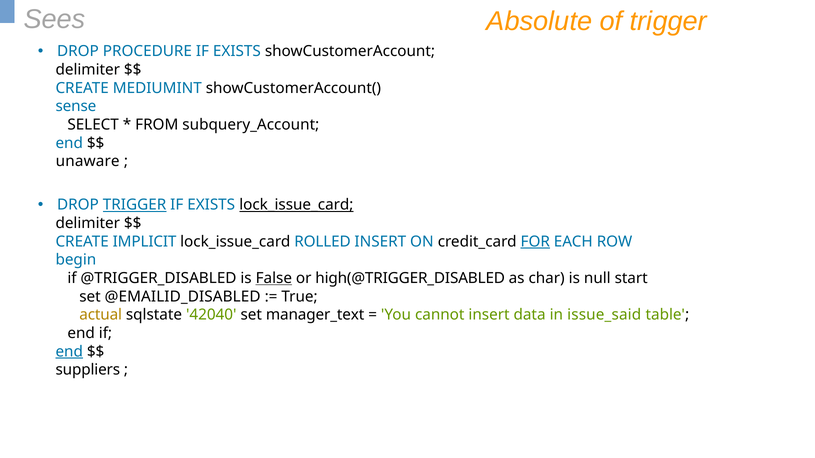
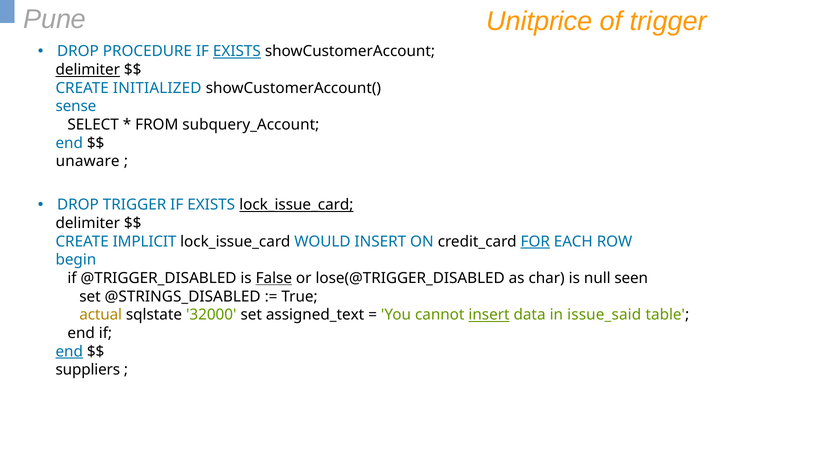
Sees: Sees -> Pune
Absolute: Absolute -> Unitprice
EXISTS at (237, 51) underline: none -> present
delimiter at (88, 70) underline: none -> present
MEDIUMINT: MEDIUMINT -> INITIALIZED
TRIGGER at (135, 205) underline: present -> none
ROLLED: ROLLED -> WOULD
high(@TRIGGER_DISABLED: high(@TRIGGER_DISABLED -> lose(@TRIGGER_DISABLED
start: start -> seen
@EMAILID_DISABLED: @EMAILID_DISABLED -> @STRINGS_DISABLED
42040: 42040 -> 32000
manager_text: manager_text -> assigned_text
insert at (489, 315) underline: none -> present
